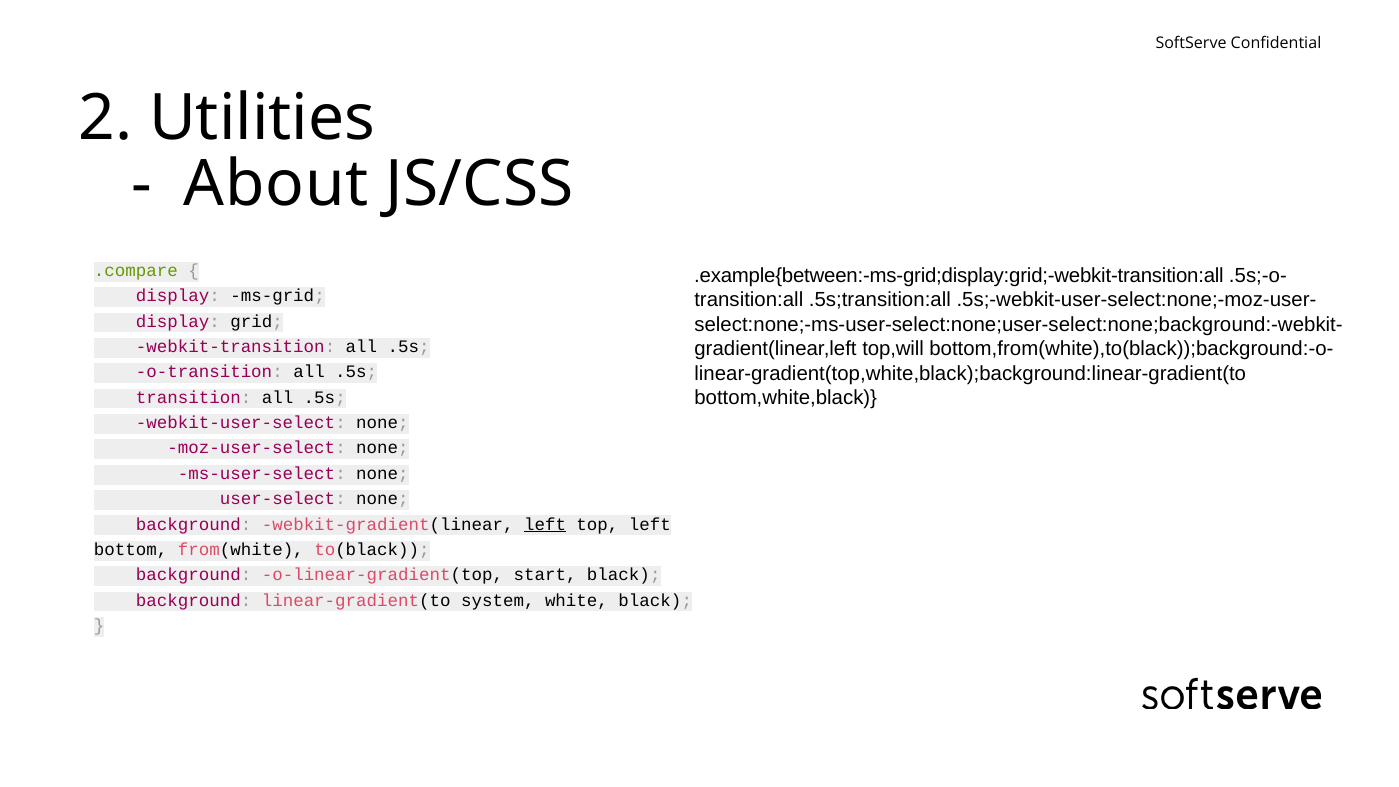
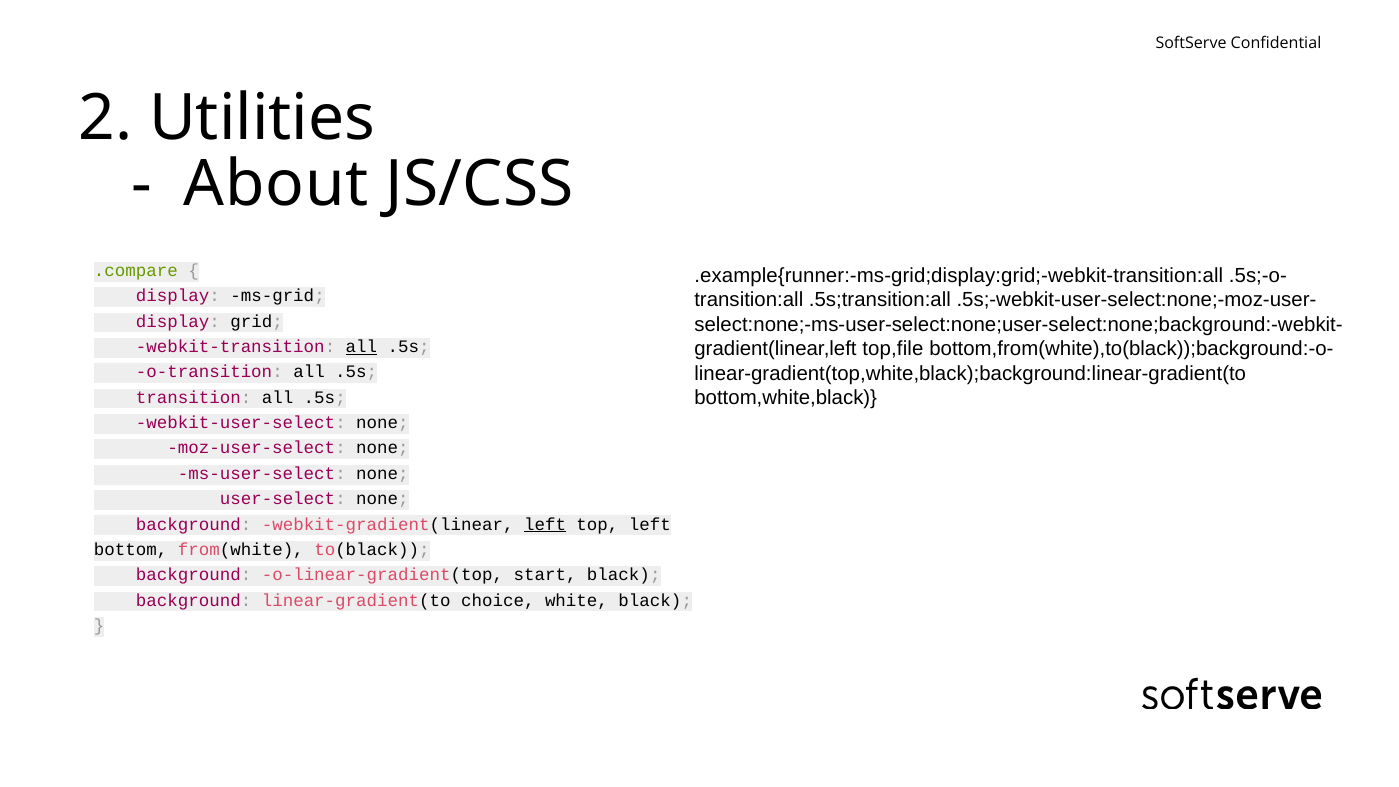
.example{between:-ms-grid;display:grid;-webkit-transition:all: .example{between:-ms-grid;display:grid;-webkit-transition:all -> .example{runner:-ms-grid;display:grid;-webkit-transition:all
top,will: top,will -> top,file
all at (361, 347) underline: none -> present
system: system -> choice
